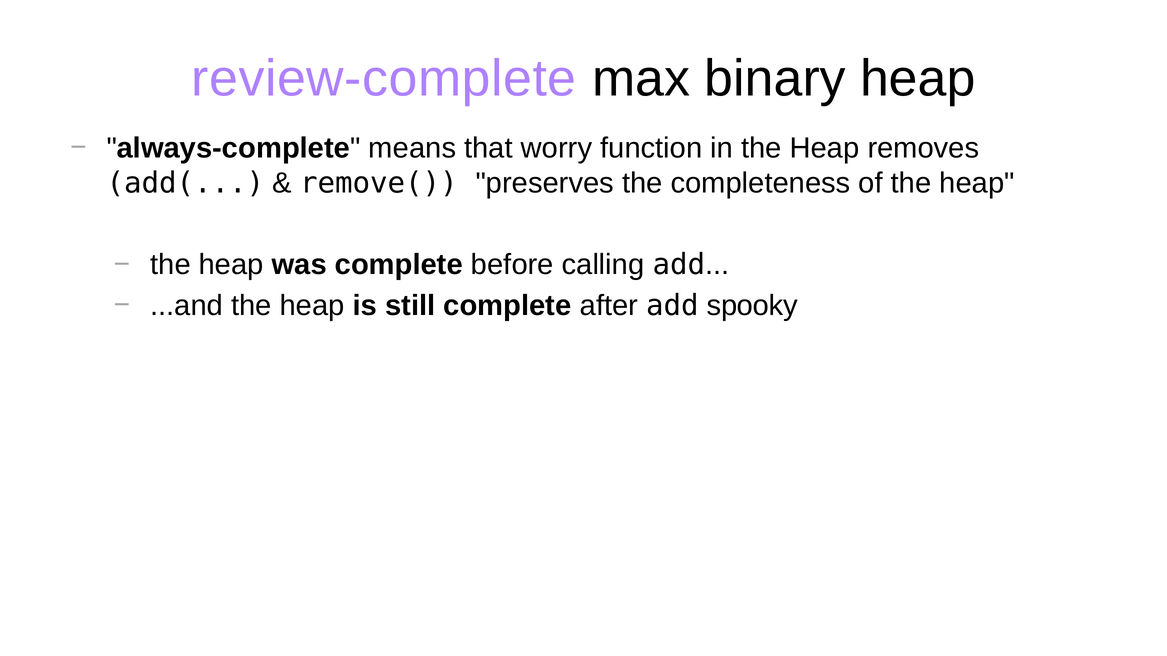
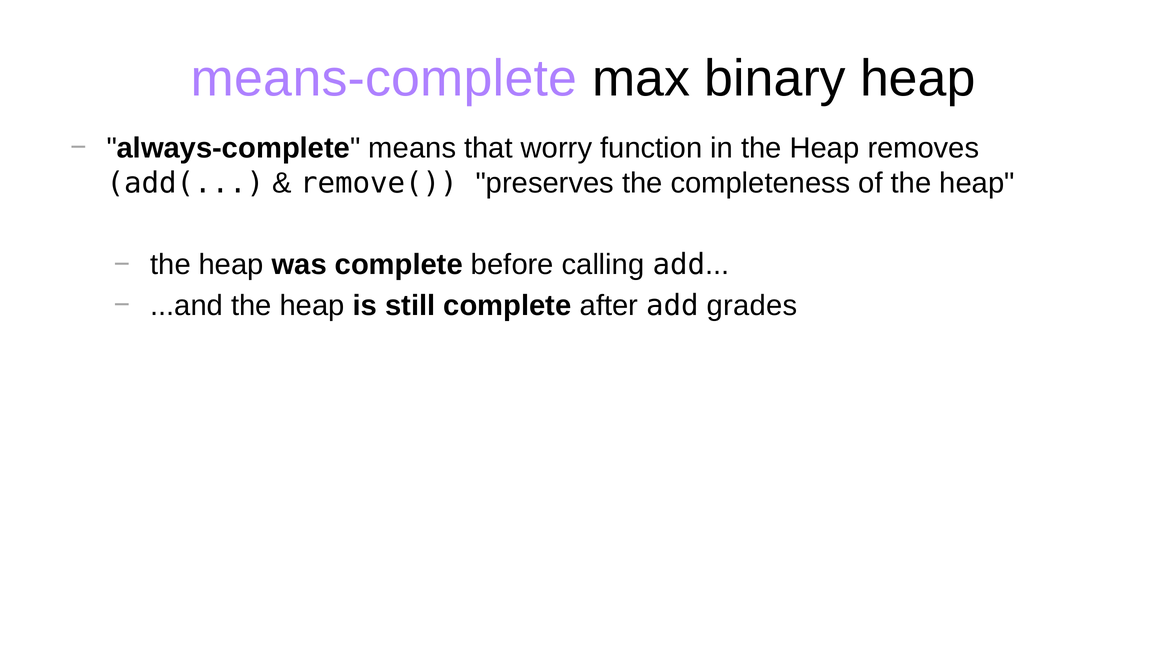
review-complete: review-complete -> means-complete
spooky: spooky -> grades
